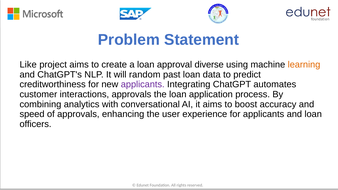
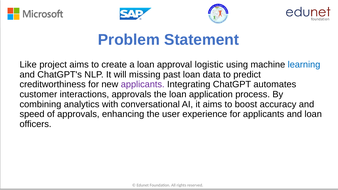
diverse: diverse -> logistic
learning colour: orange -> blue
random: random -> missing
